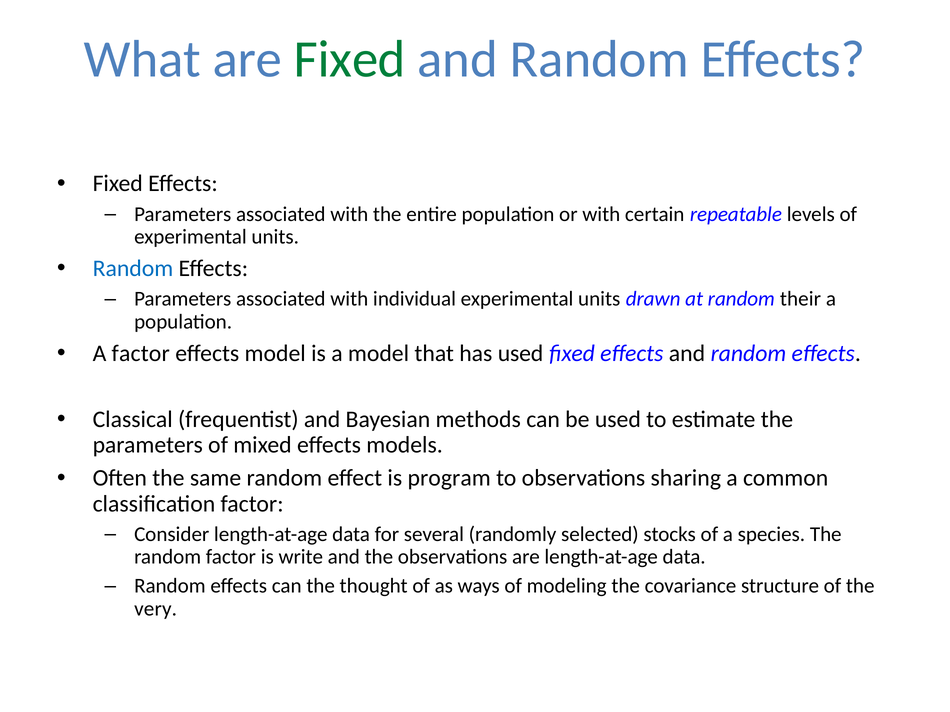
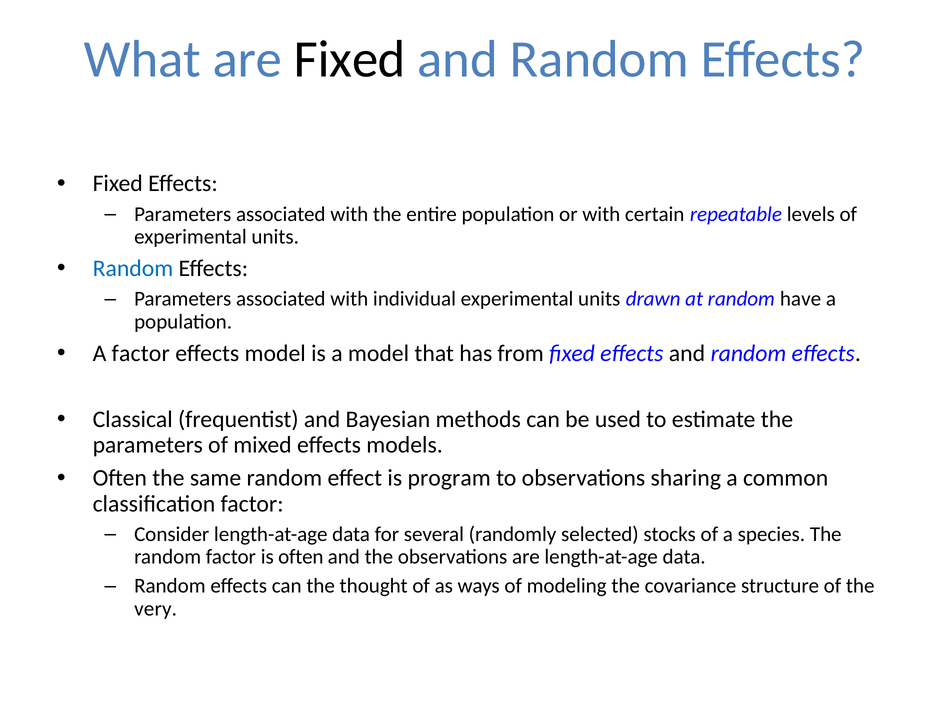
Fixed at (350, 59) colour: green -> black
their: their -> have
has used: used -> from
is write: write -> often
